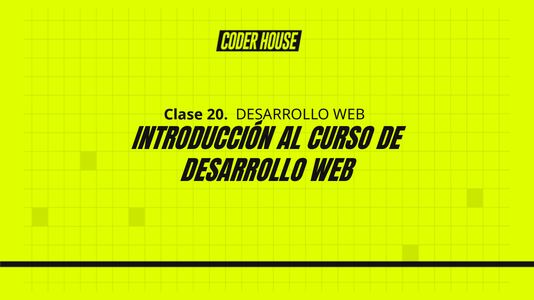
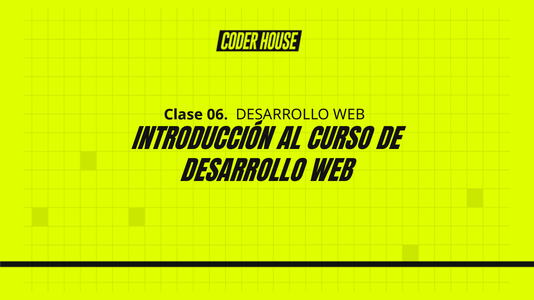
20: 20 -> 06
